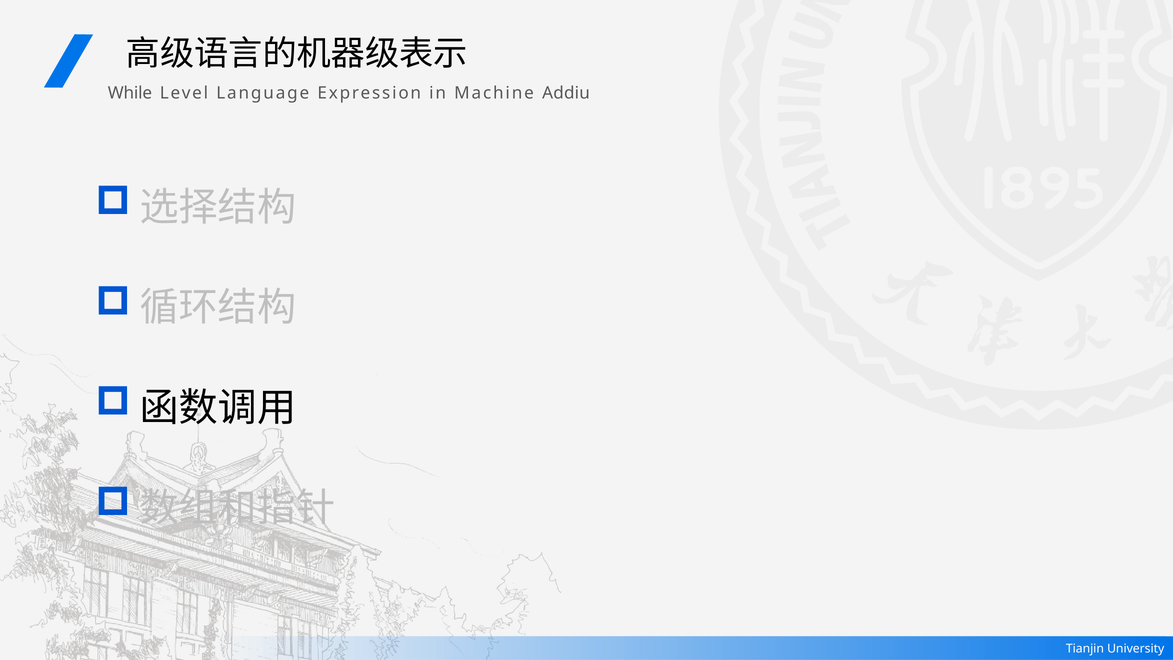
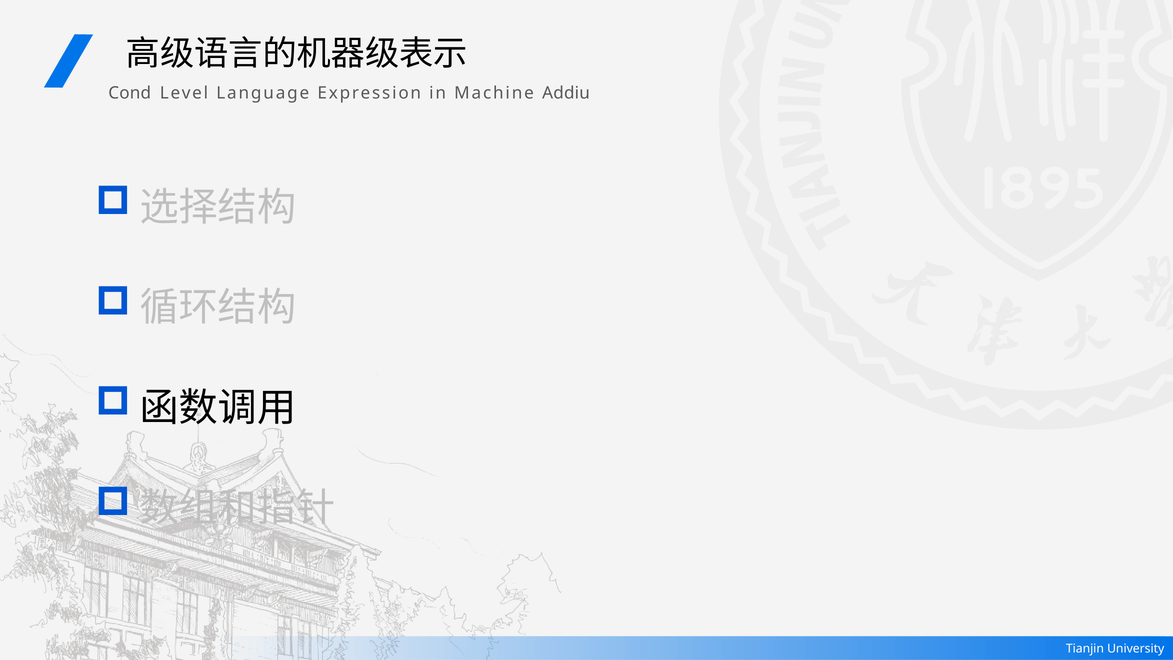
While: While -> Cond
